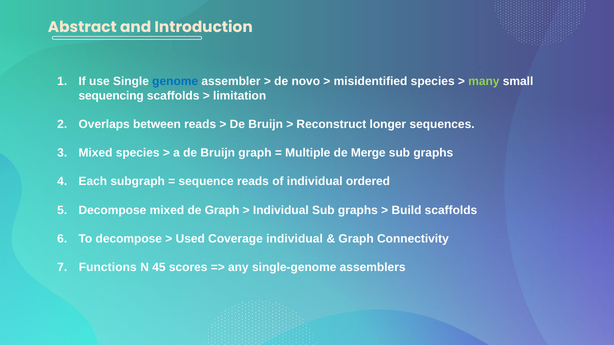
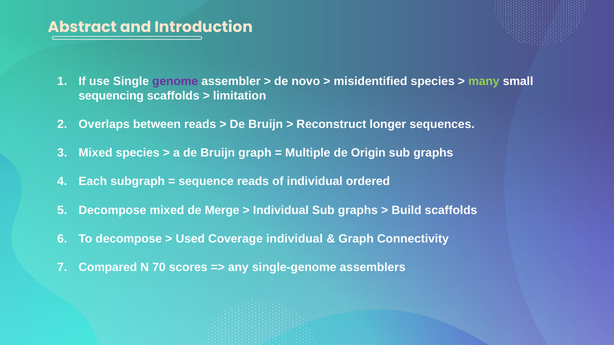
genome colour: blue -> purple
Merge: Merge -> Origin
de Graph: Graph -> Merge
Functions: Functions -> Compared
45: 45 -> 70
